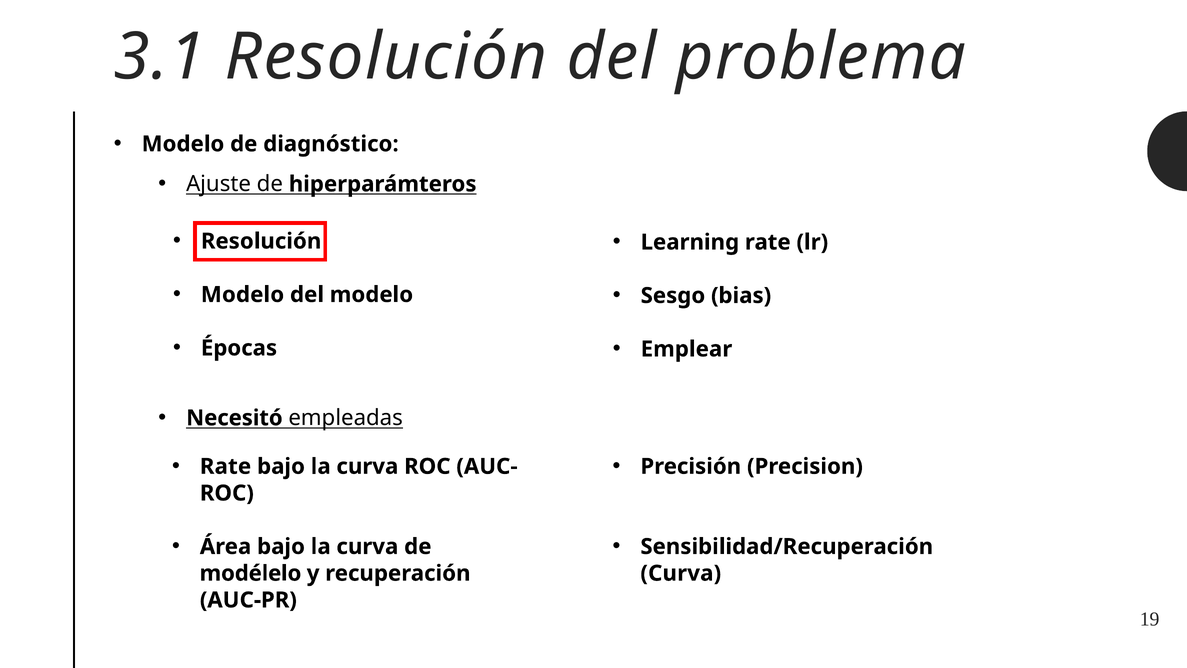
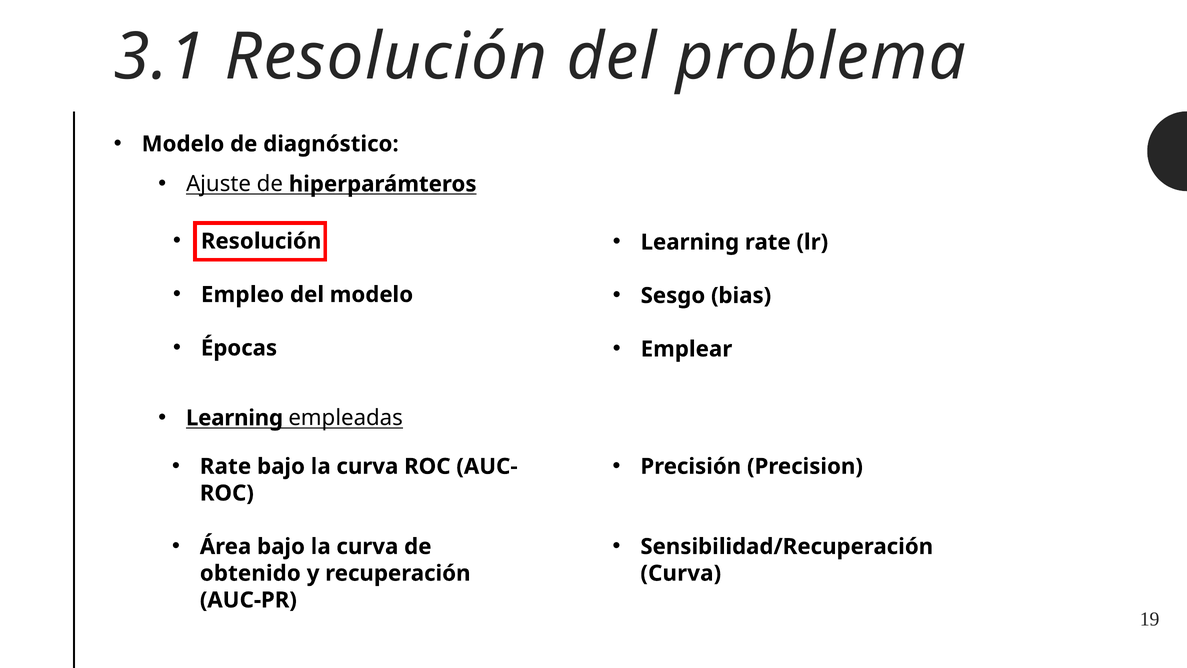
Modelo at (243, 295): Modelo -> Empleo
Necesitó at (234, 418): Necesitó -> Learning
modélelo: modélelo -> obtenido
